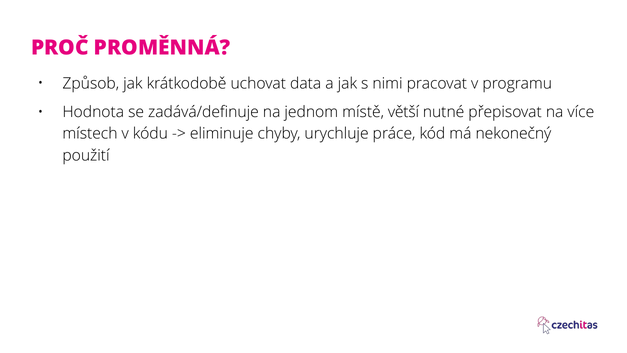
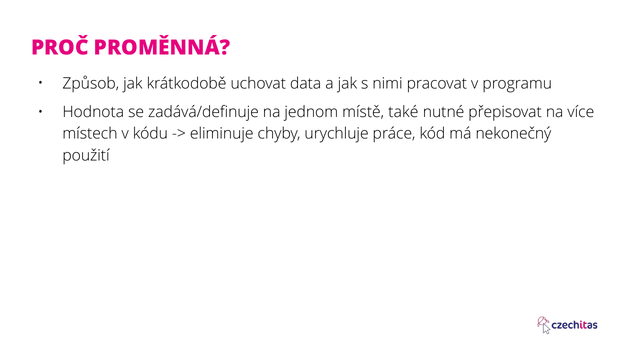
větší: větší -> také
